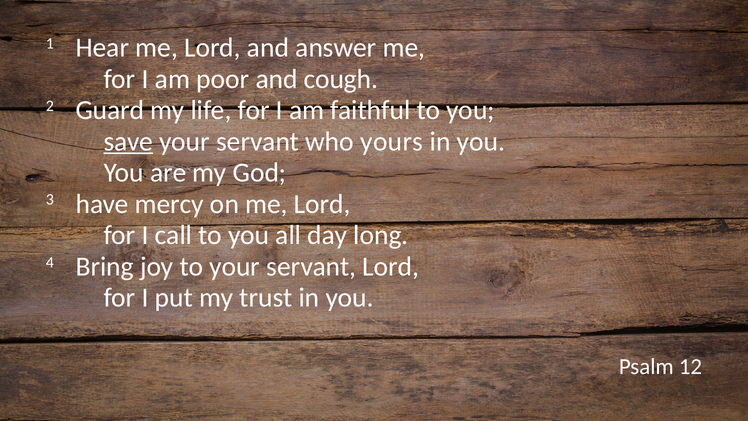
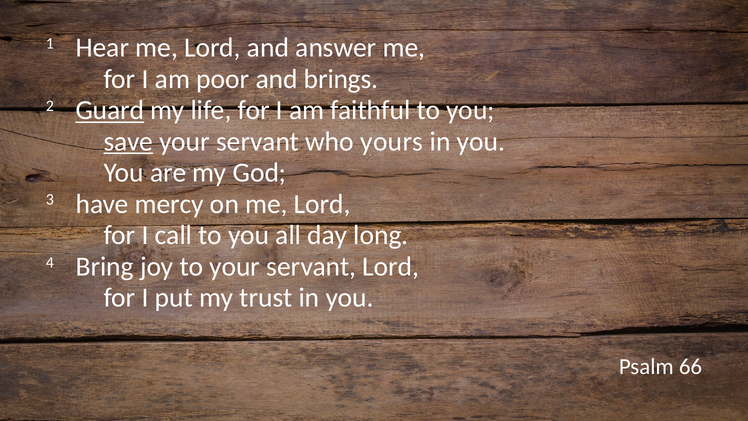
cough: cough -> brings
Guard underline: none -> present
12: 12 -> 66
